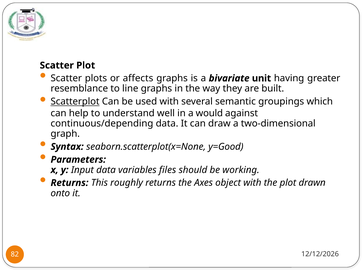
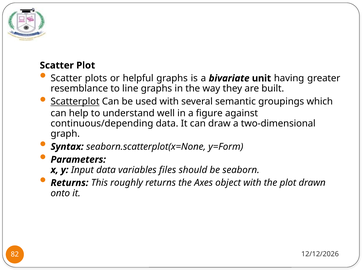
affects: affects -> helpful
would: would -> figure
y=Good: y=Good -> y=Form
working: working -> seaborn
